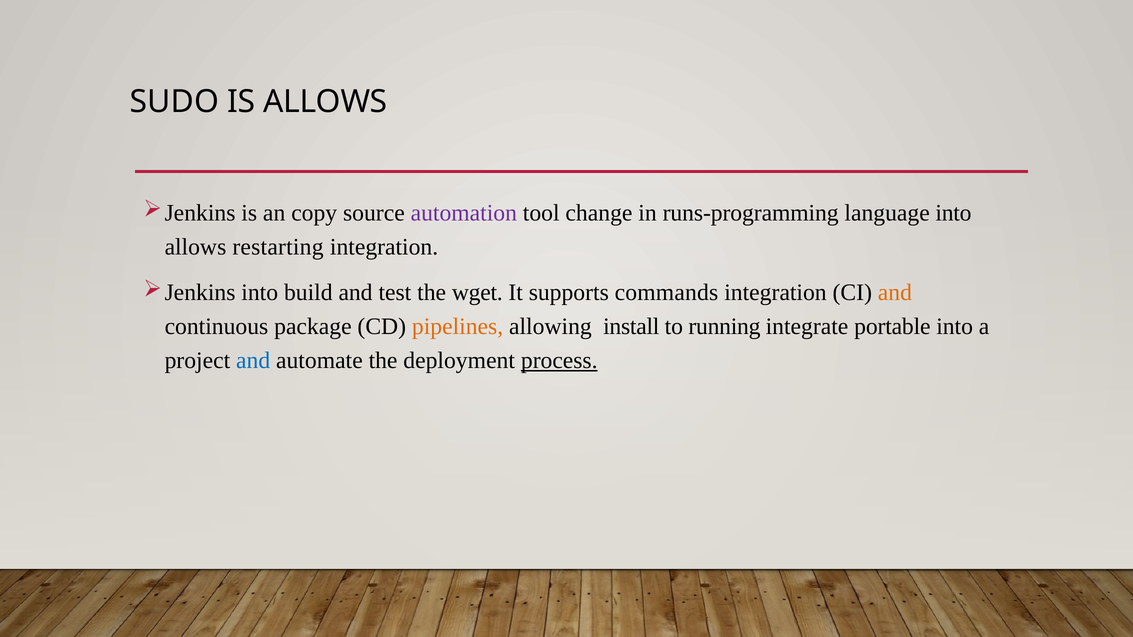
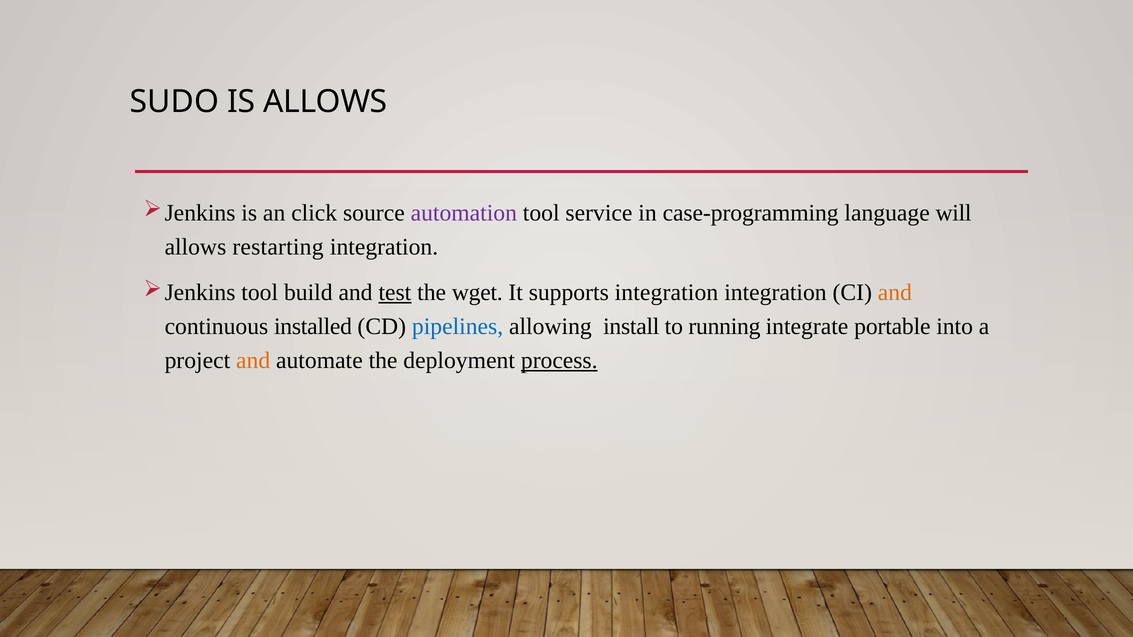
copy: copy -> click
change: change -> service
runs-programming: runs-programming -> case-programming
language into: into -> will
into at (260, 293): into -> tool
test underline: none -> present
supports commands: commands -> integration
package: package -> installed
pipelines colour: orange -> blue
and at (253, 361) colour: blue -> orange
